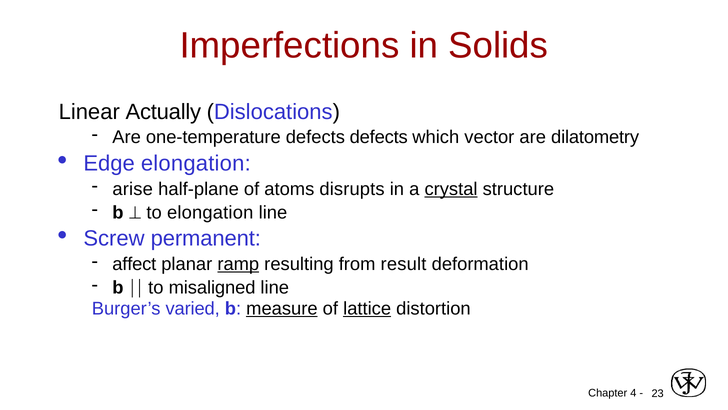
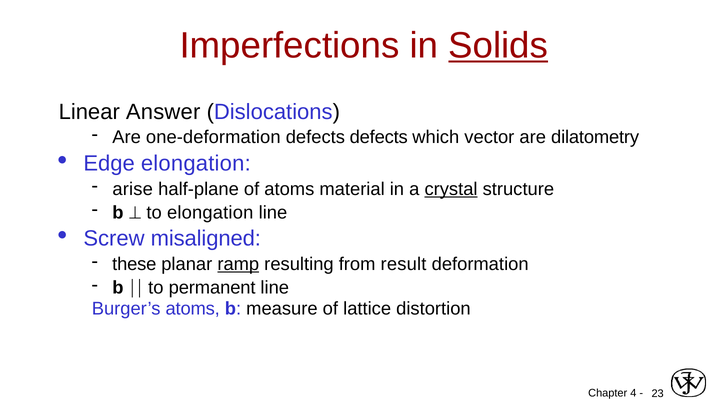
Solids underline: none -> present
Actually: Actually -> Answer
one-temperature: one-temperature -> one-deformation
disrupts: disrupts -> material
permanent: permanent -> misaligned
affect: affect -> these
misaligned: misaligned -> permanent
Burger’s varied: varied -> atoms
measure underline: present -> none
lattice underline: present -> none
